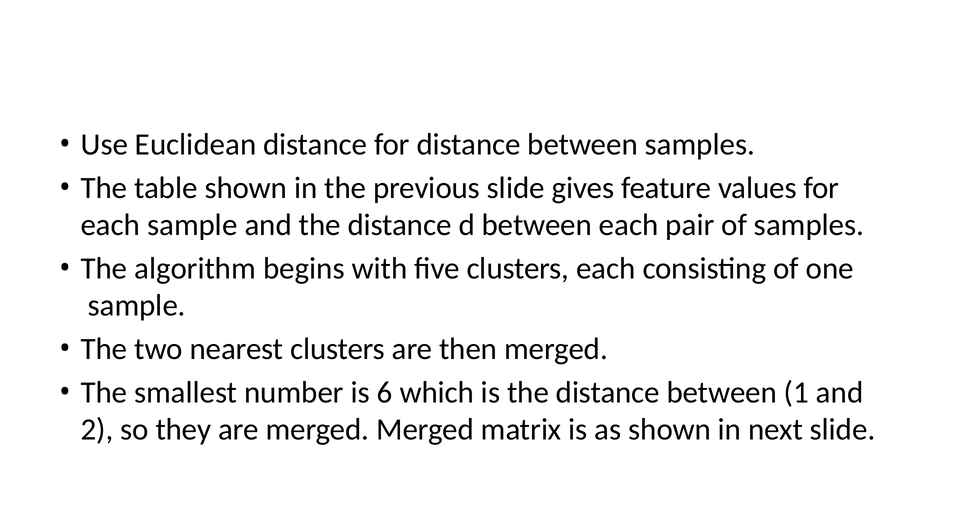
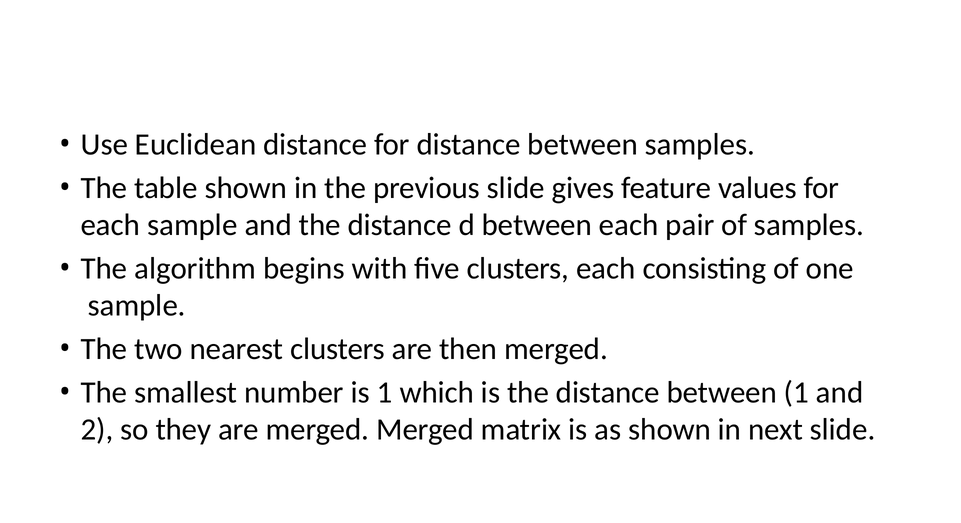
is 6: 6 -> 1
